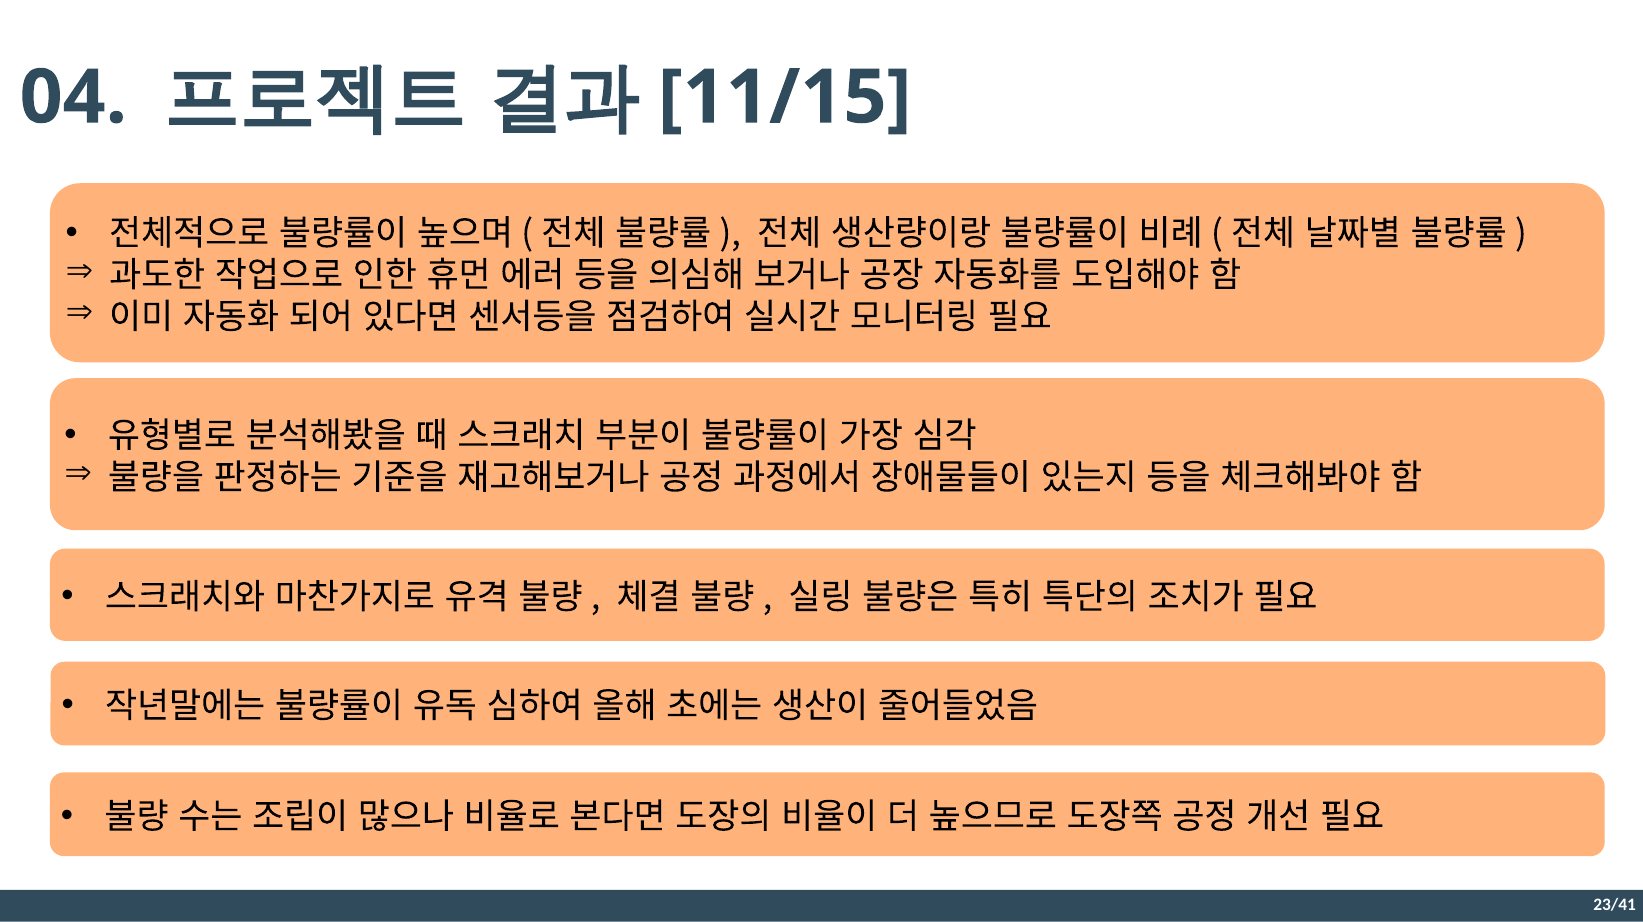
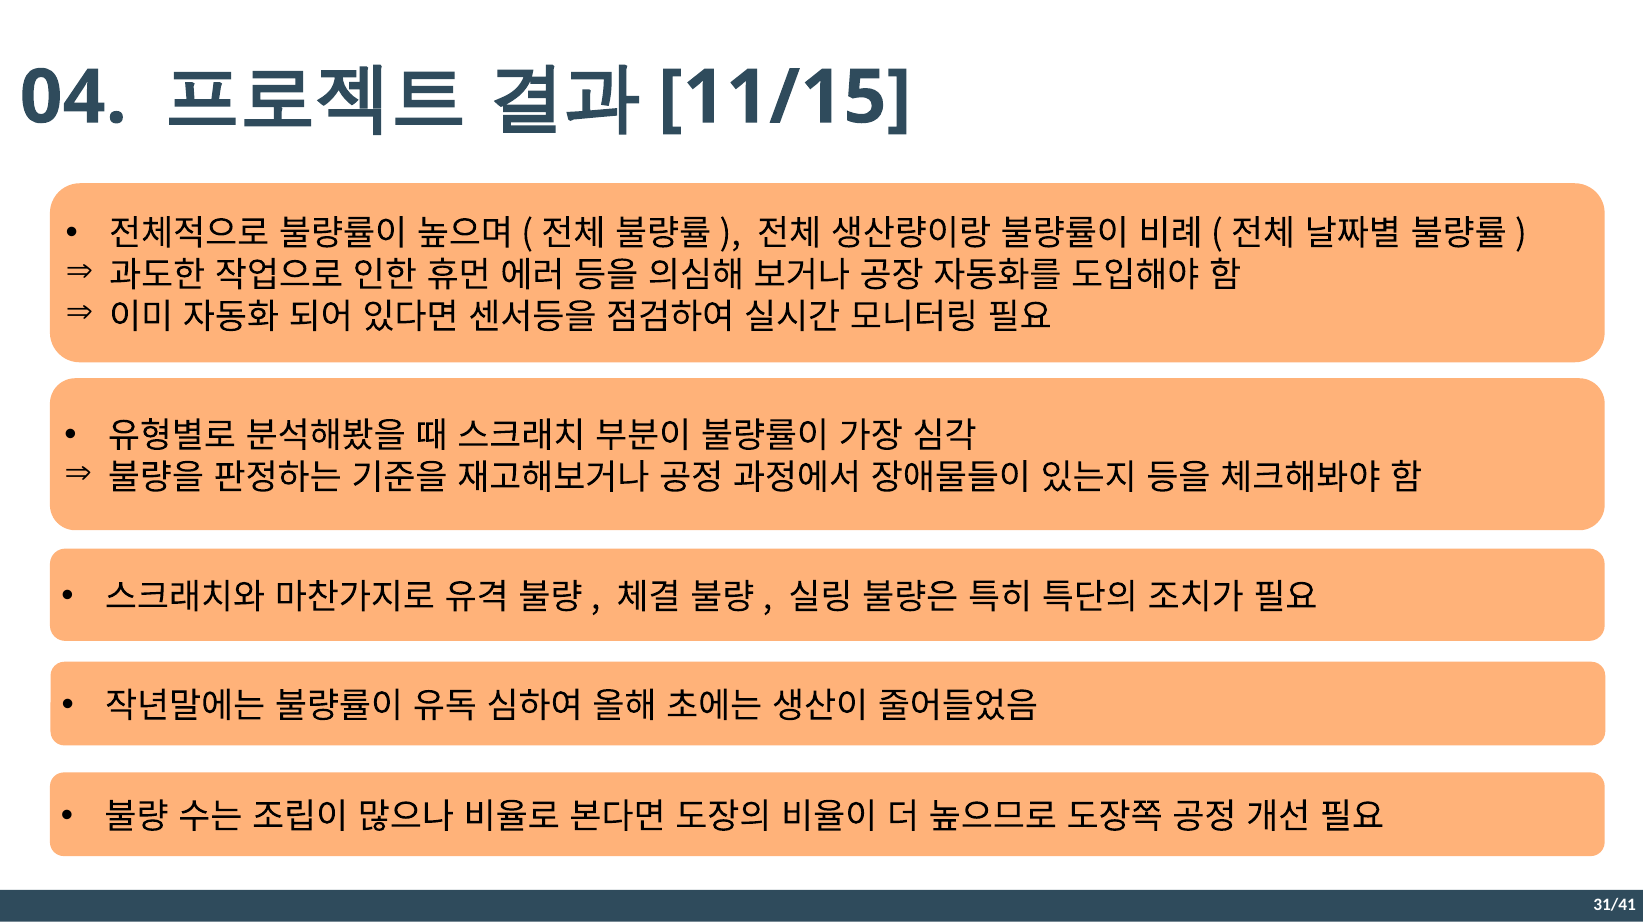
23/41: 23/41 -> 31/41
